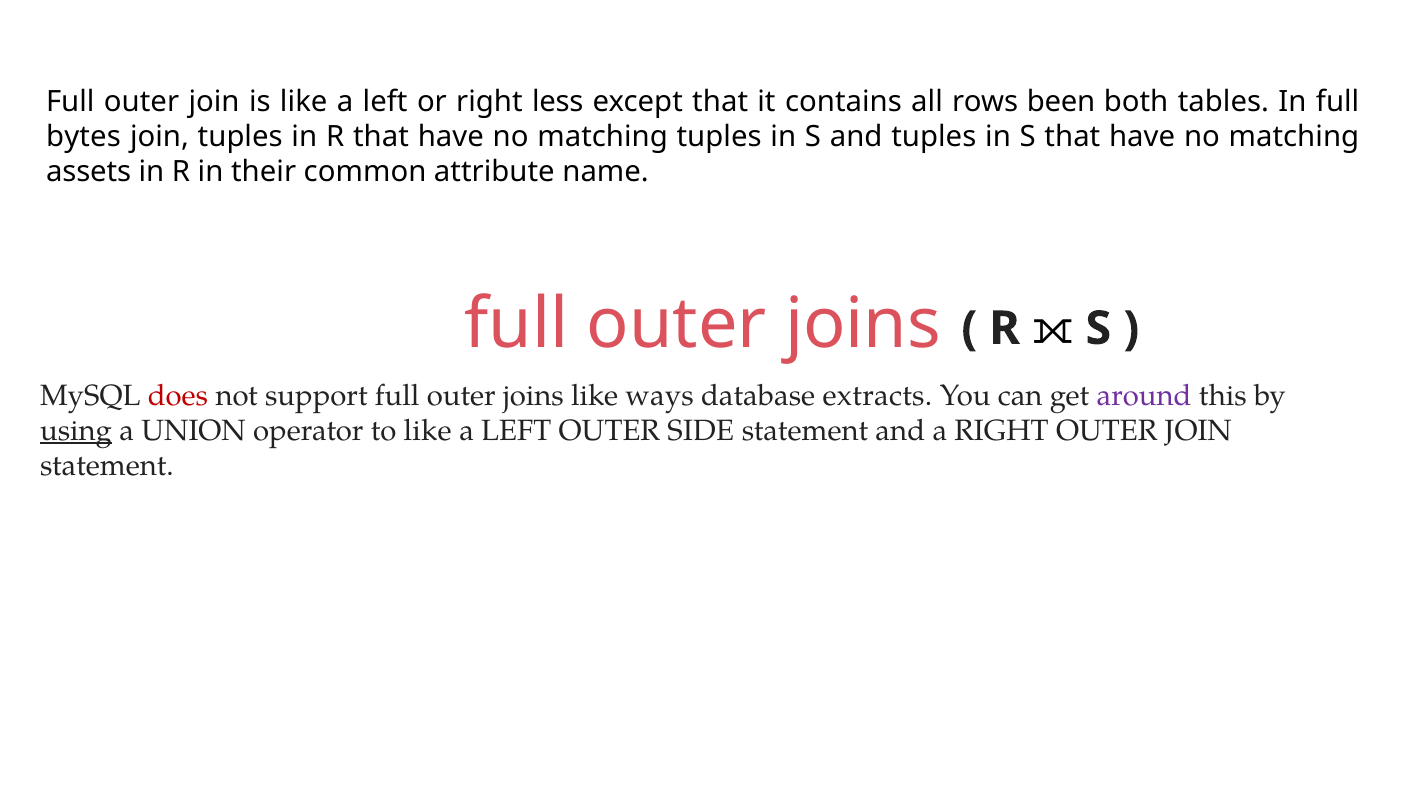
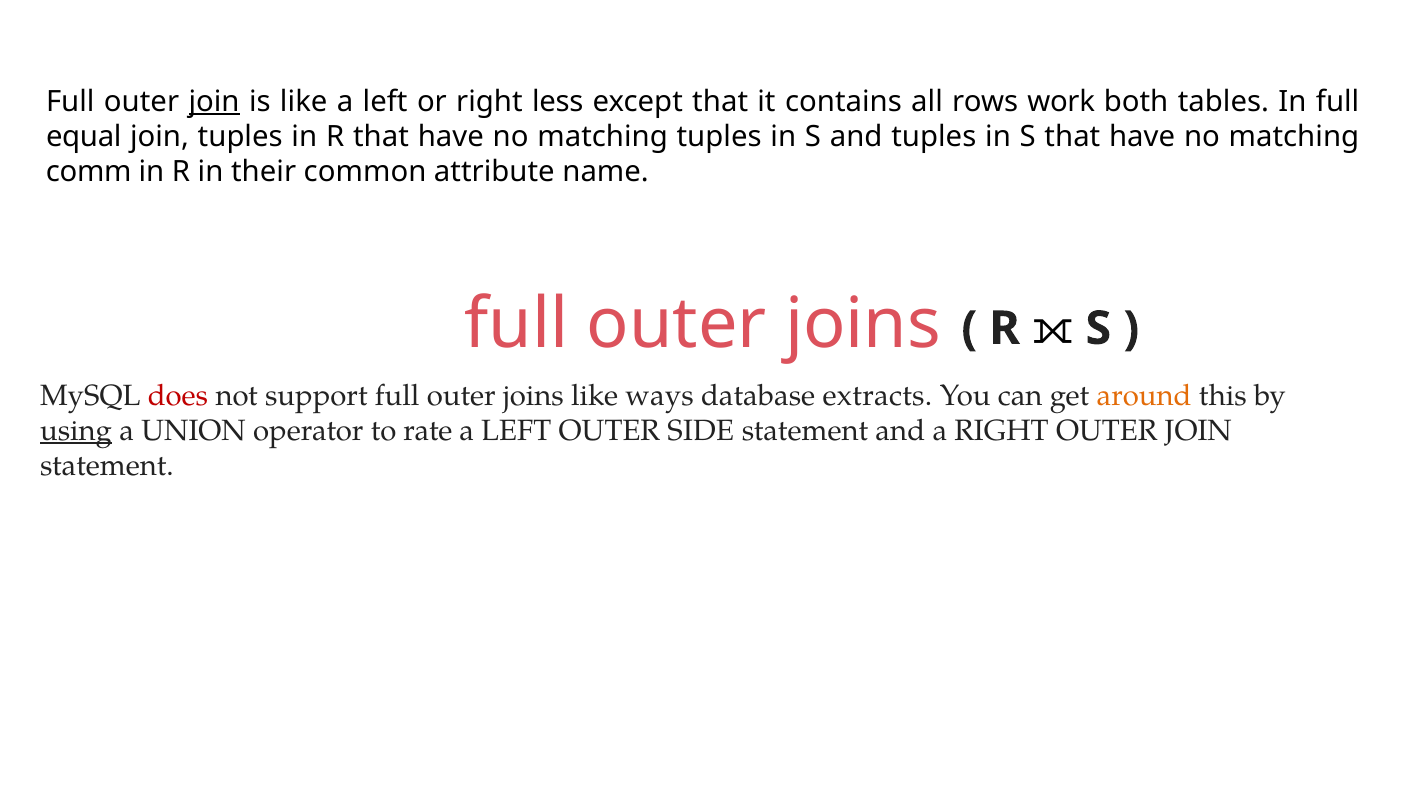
join at (214, 101) underline: none -> present
been: been -> work
bytes: bytes -> equal
assets: assets -> comm
around colour: purple -> orange
to like: like -> rate
